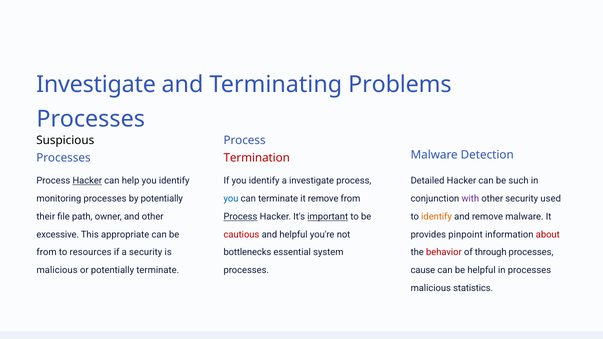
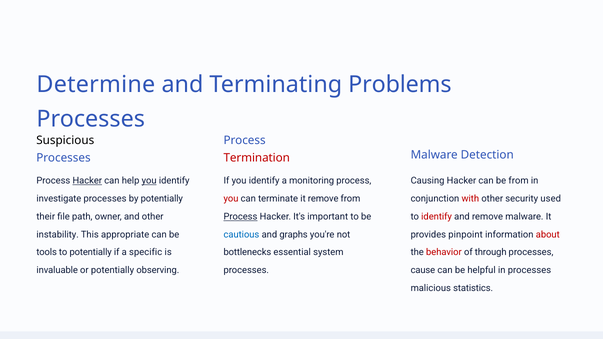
Investigate at (96, 84): Investigate -> Determine
you at (149, 181) underline: none -> present
a investigate: investigate -> monitoring
Detailed: Detailed -> Causing
be such: such -> from
monitoring: monitoring -> investigate
you at (231, 199) colour: blue -> red
with colour: purple -> red
important underline: present -> none
identify at (437, 217) colour: orange -> red
excessive: excessive -> instability
cautious colour: red -> blue
and helpful: helpful -> graphs
from at (47, 253): from -> tools
to resources: resources -> potentially
a security: security -> specific
malicious at (57, 270): malicious -> invaluable
potentially terminate: terminate -> observing
